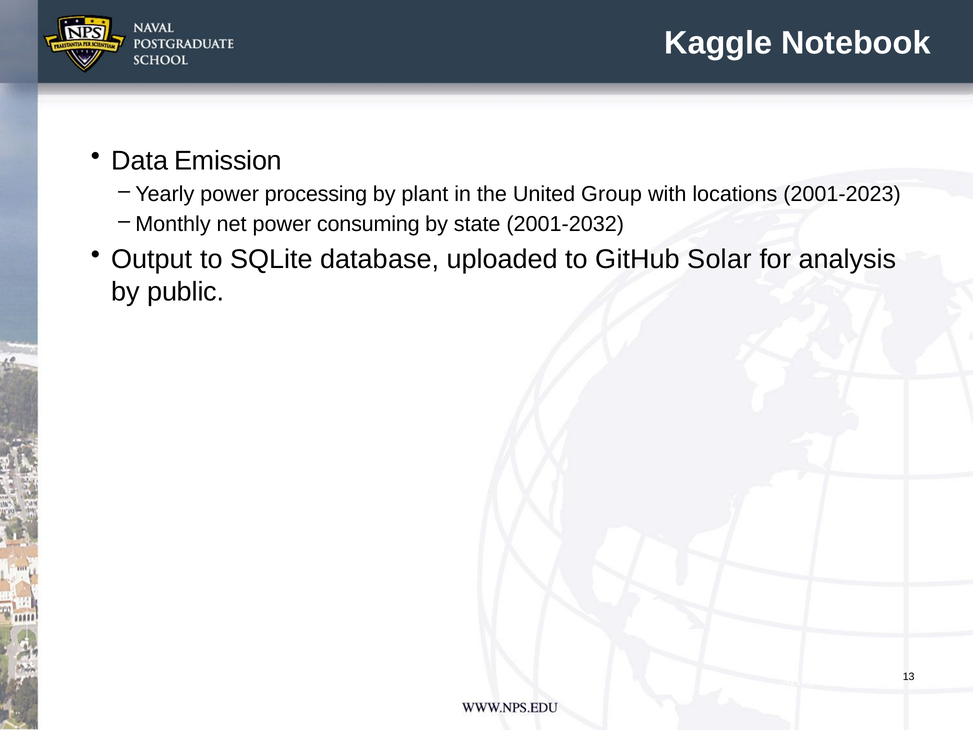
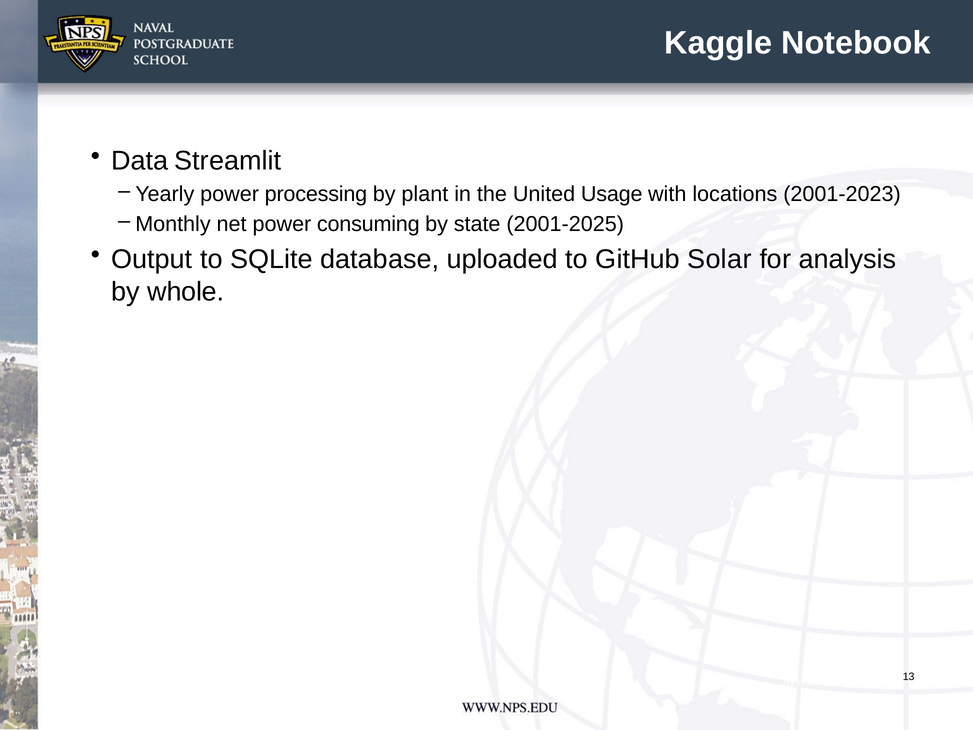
Emission: Emission -> Streamlit
Group: Group -> Usage
2001-2032: 2001-2032 -> 2001-2025
public: public -> whole
